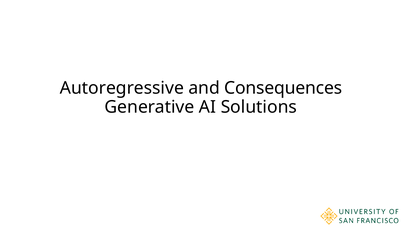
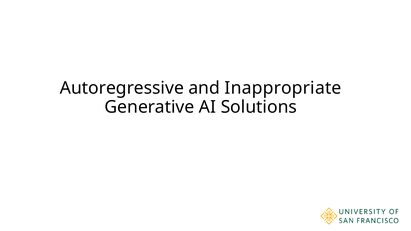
Consequences: Consequences -> Inappropriate
